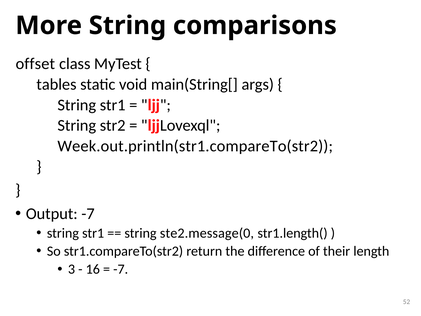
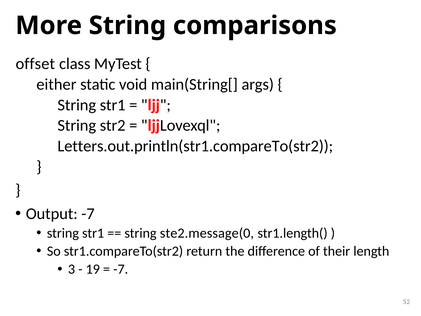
tables: tables -> either
Week.out.println(str1.compareTo(str2: Week.out.println(str1.compareTo(str2 -> Letters.out.println(str1.compareTo(str2
16: 16 -> 19
